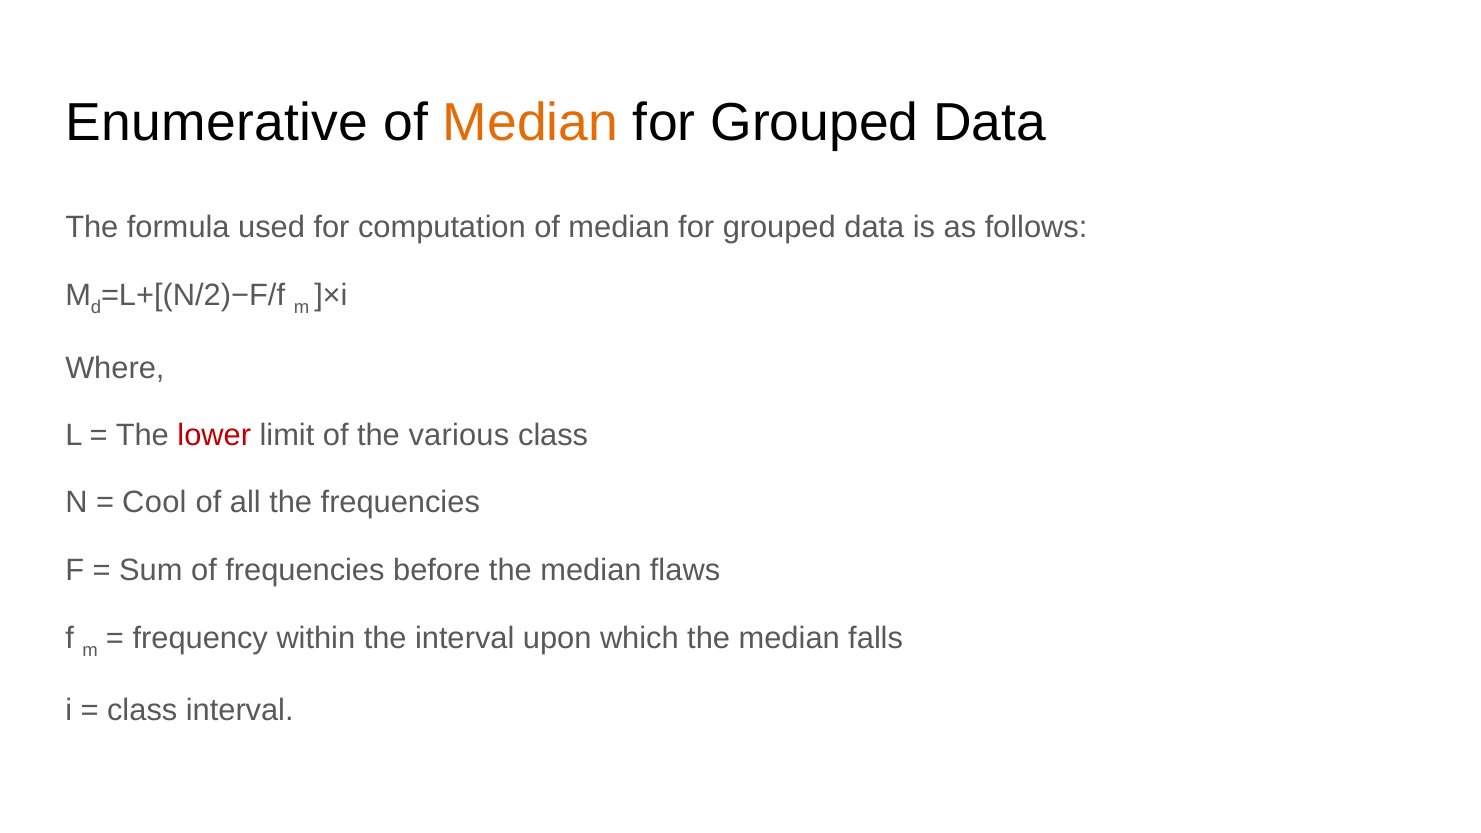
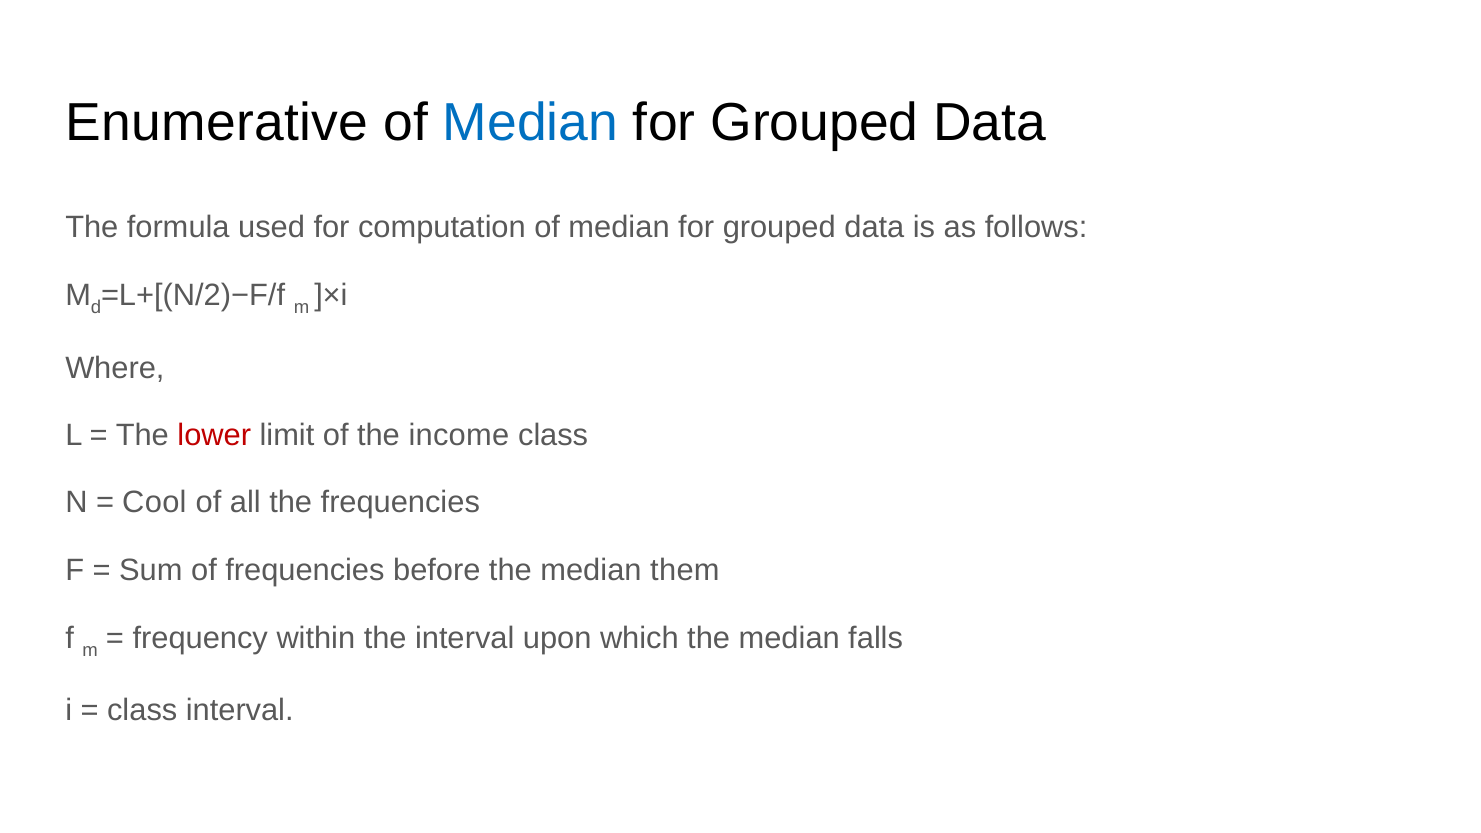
Median at (530, 123) colour: orange -> blue
various: various -> income
flaws: flaws -> them
